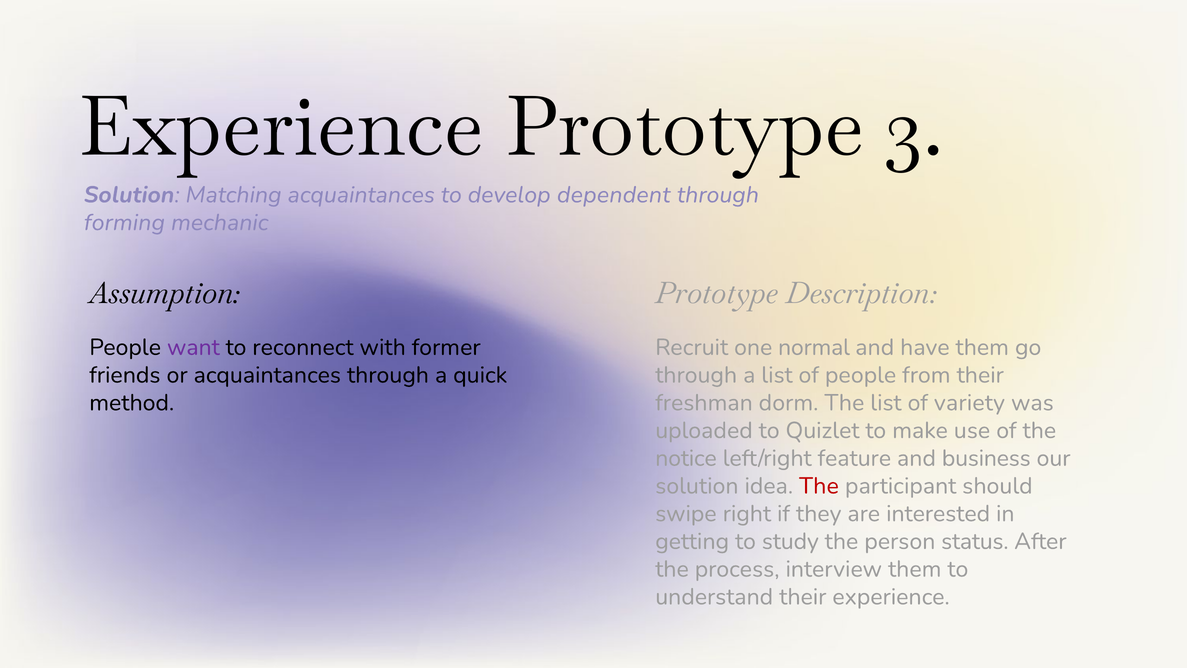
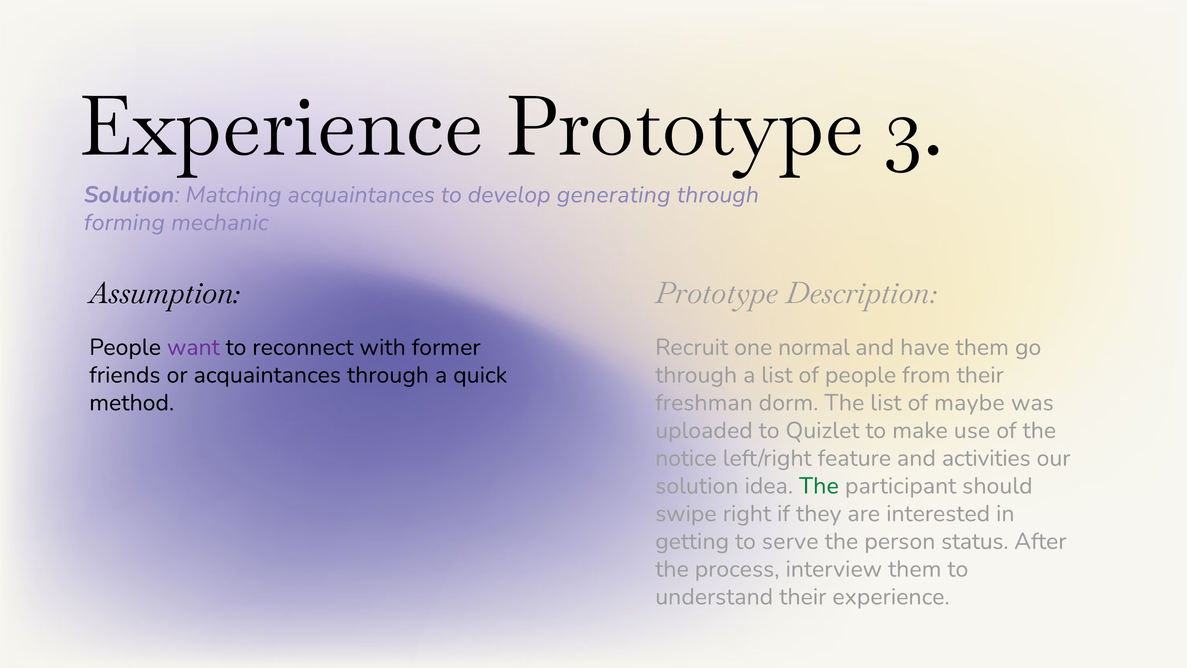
dependent: dependent -> generating
variety: variety -> maybe
business: business -> activities
The at (819, 486) colour: red -> green
study: study -> serve
